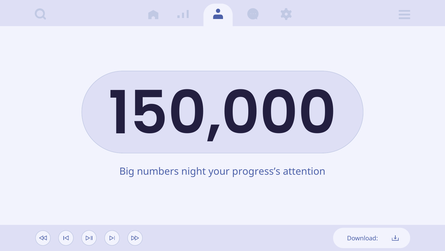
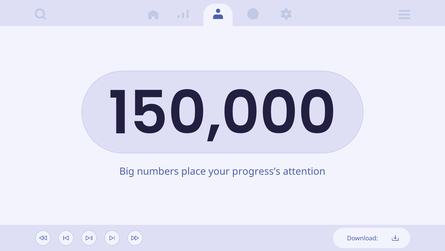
night: night -> place
